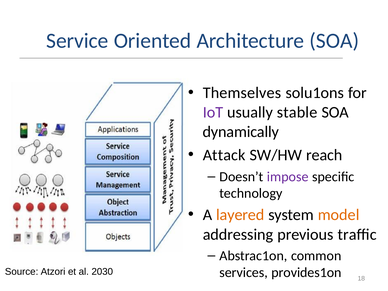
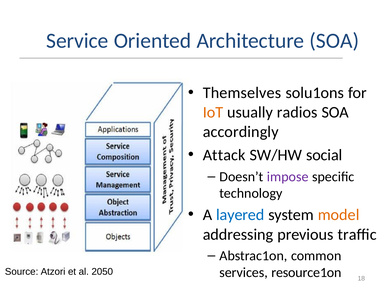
IoT colour: purple -> orange
stable: stable -> radios
dynamically: dynamically -> accordingly
reach: reach -> social
layered colour: orange -> blue
provides1on: provides1on -> resource1on
2030: 2030 -> 2050
